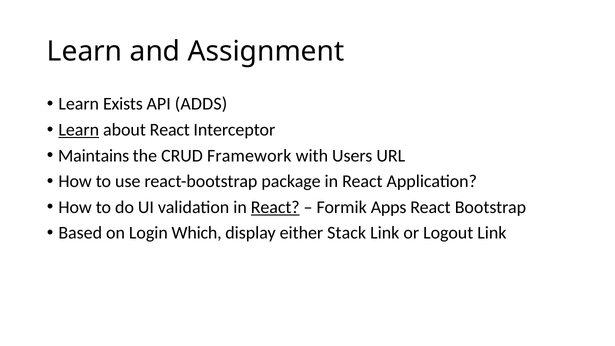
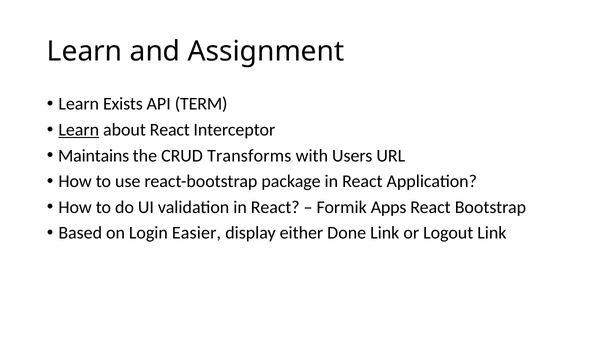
ADDS: ADDS -> TERM
Framework: Framework -> Transforms
React at (275, 207) underline: present -> none
Which: Which -> Easier
Stack: Stack -> Done
